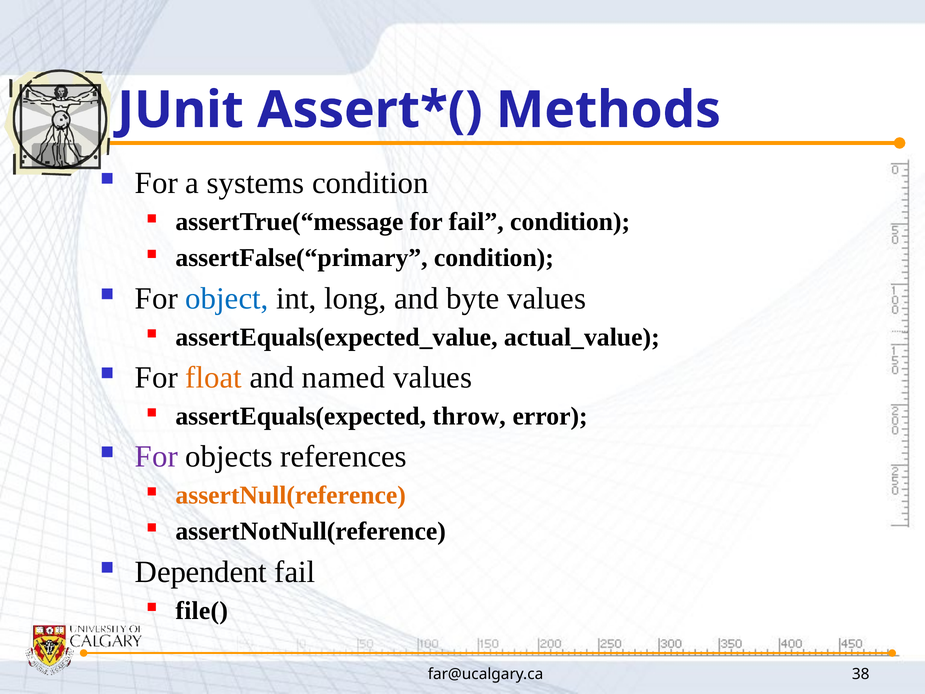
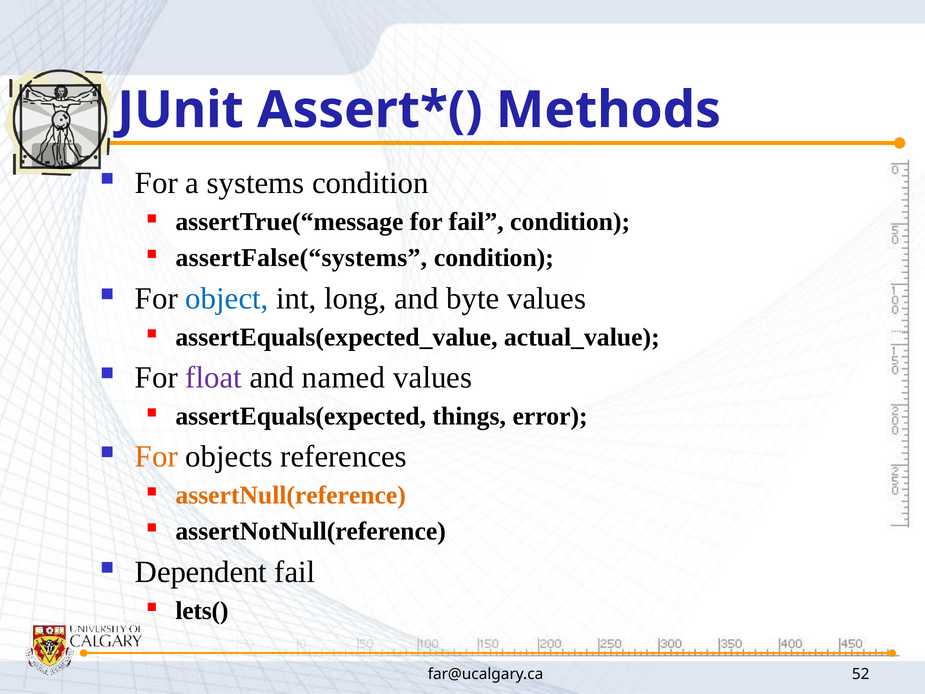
assertFalse(“primary: assertFalse(“primary -> assertFalse(“systems
float colour: orange -> purple
throw: throw -> things
For at (156, 457) colour: purple -> orange
file(: file( -> lets(
38: 38 -> 52
